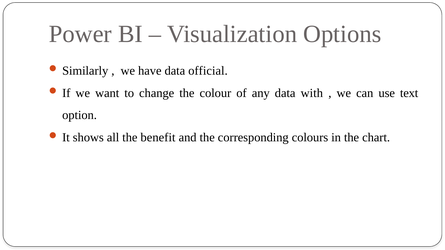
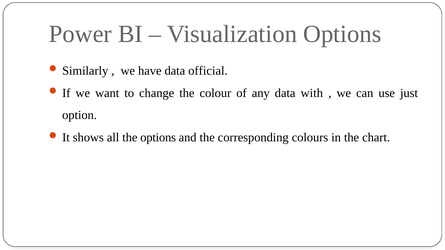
text: text -> just
the benefit: benefit -> options
